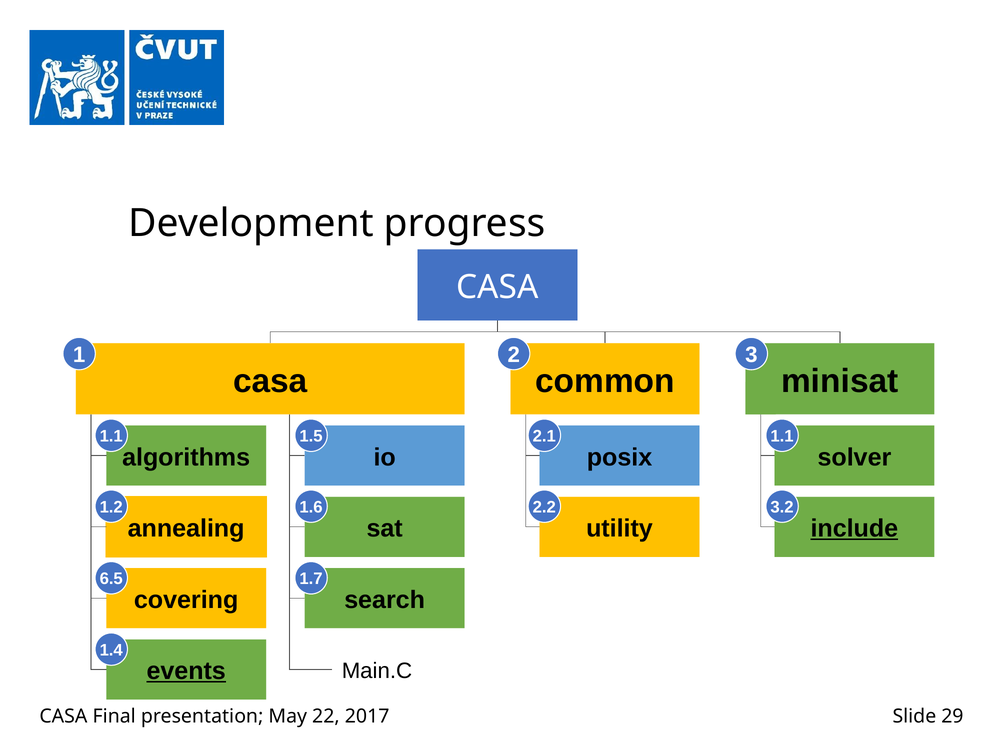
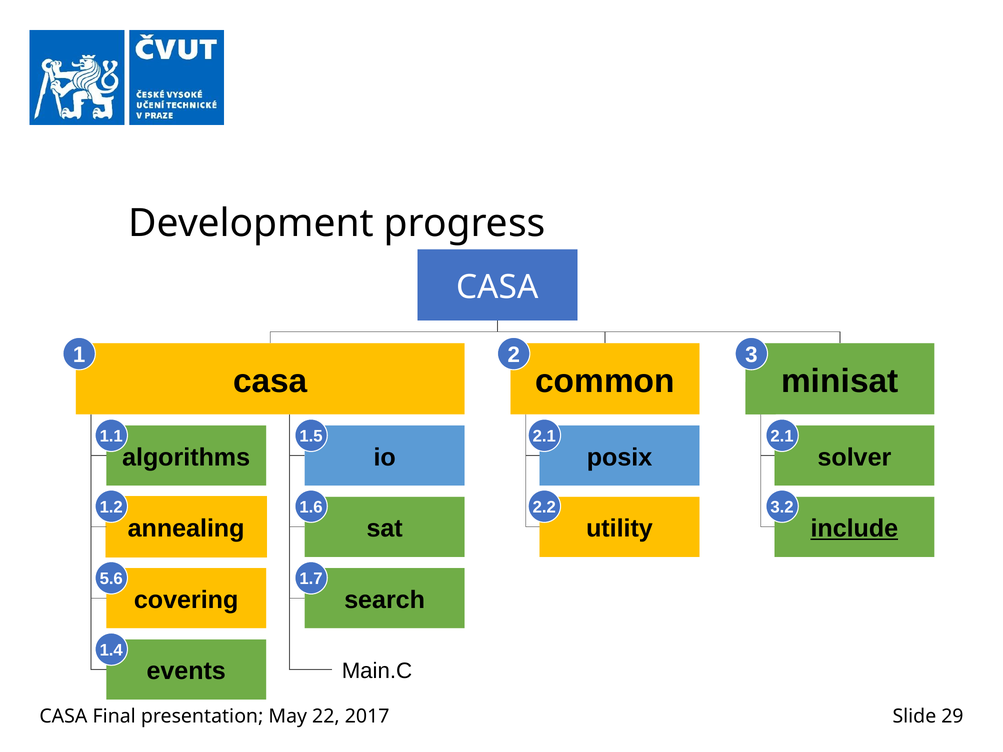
2.1 1.1: 1.1 -> 2.1
6.5: 6.5 -> 5.6
events underline: present -> none
